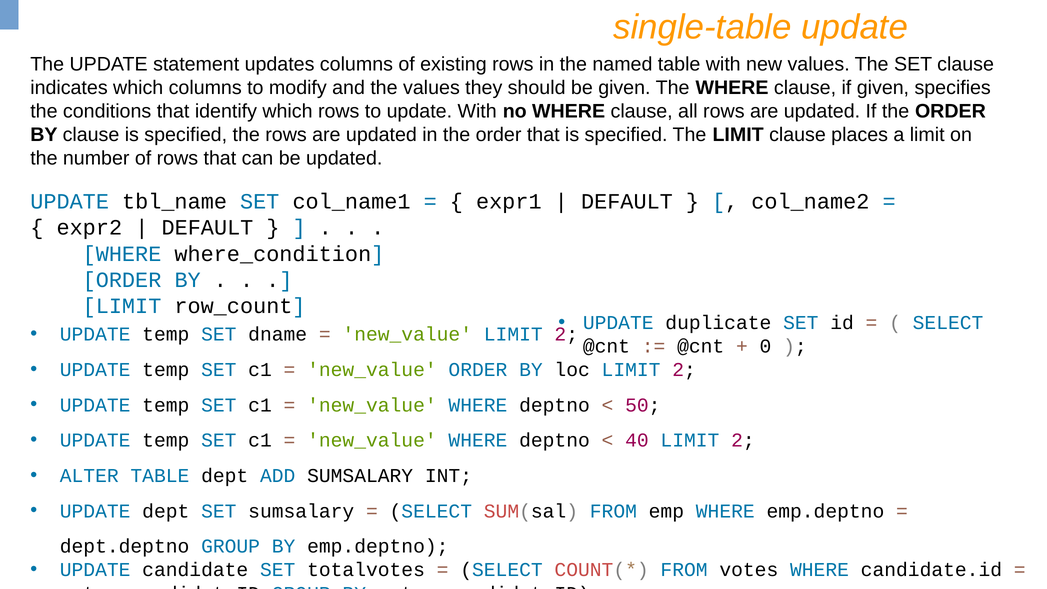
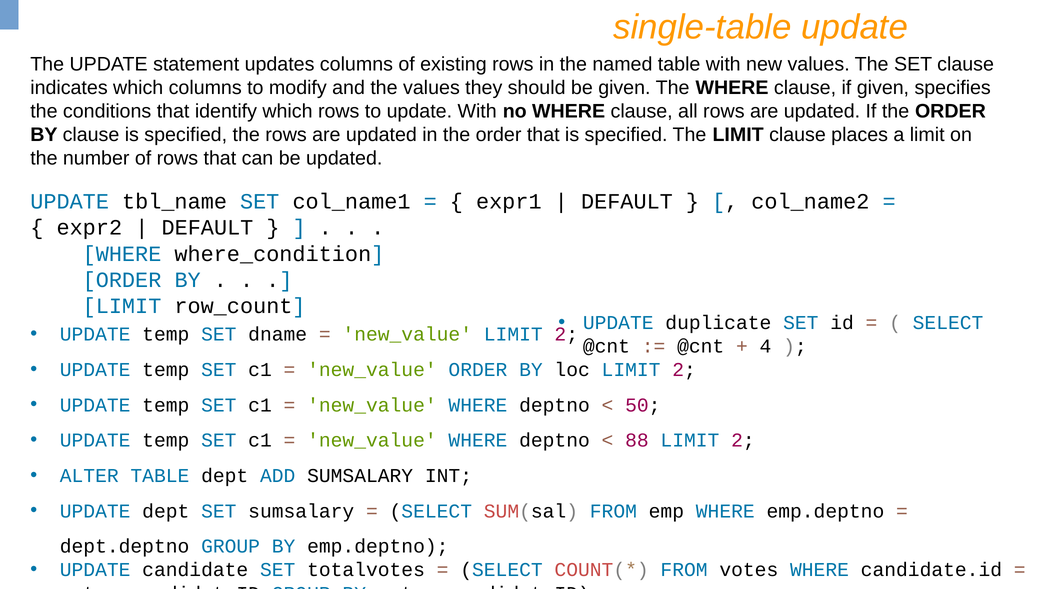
0: 0 -> 4
40: 40 -> 88
